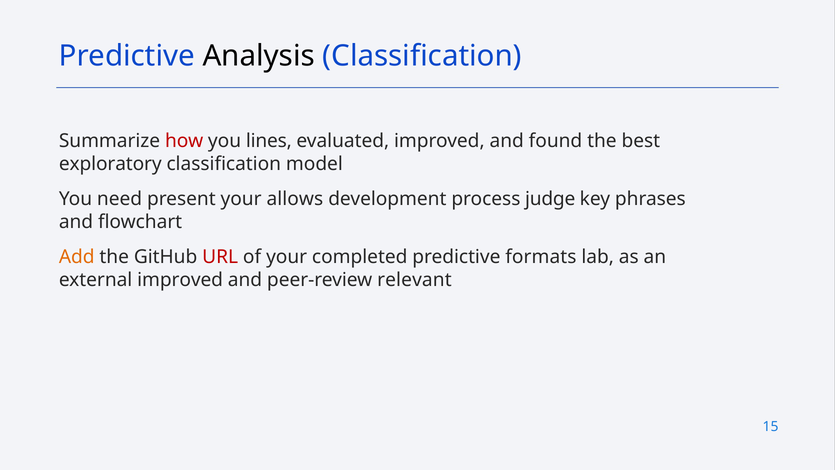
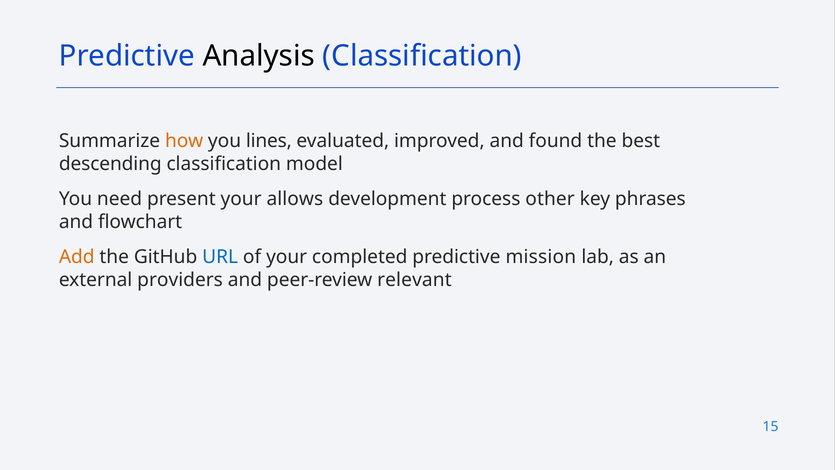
how colour: red -> orange
exploratory: exploratory -> descending
judge: judge -> other
URL colour: red -> blue
formats: formats -> mission
external improved: improved -> providers
